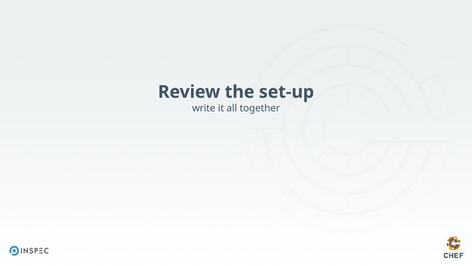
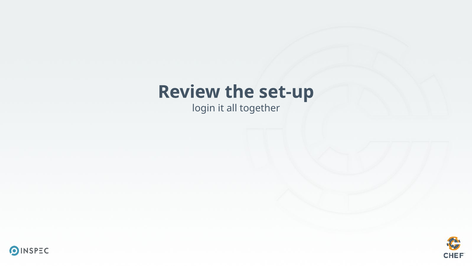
write: write -> login
